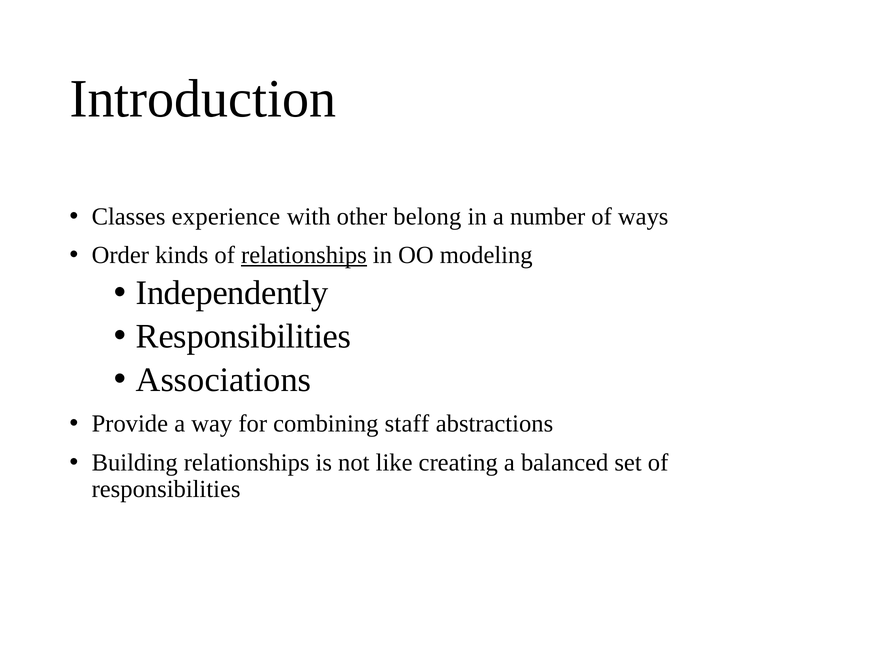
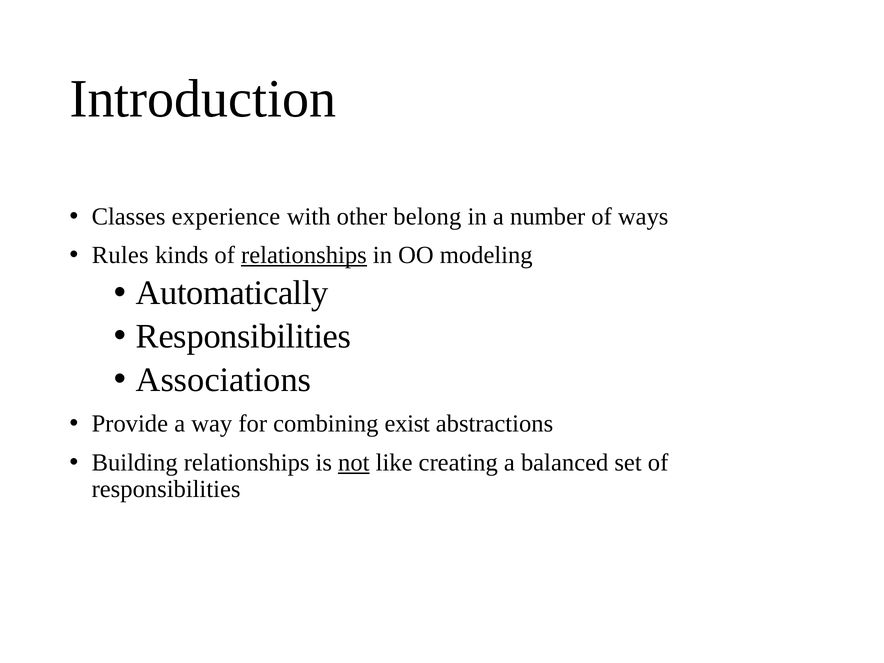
Order: Order -> Rules
Independently: Independently -> Automatically
staff: staff -> exist
not underline: none -> present
